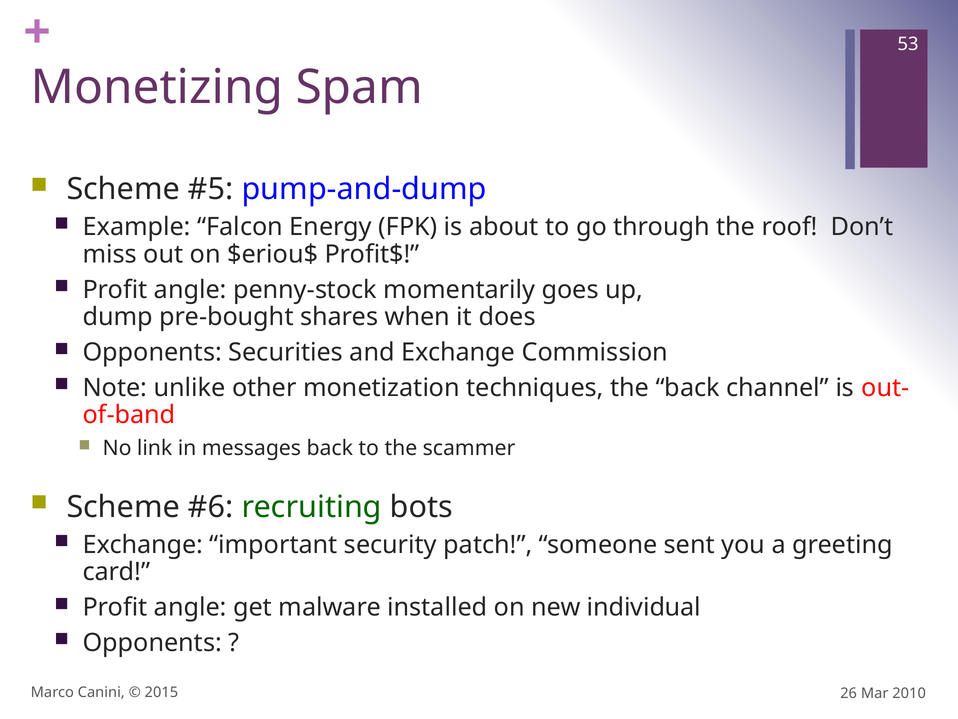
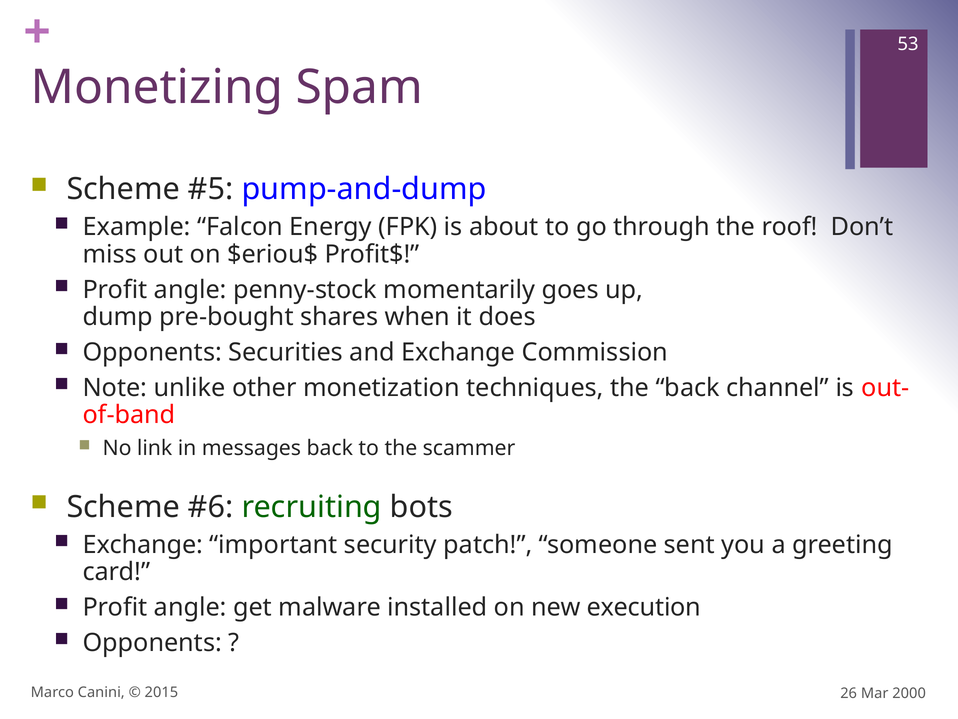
individual: individual -> execution
2010: 2010 -> 2000
